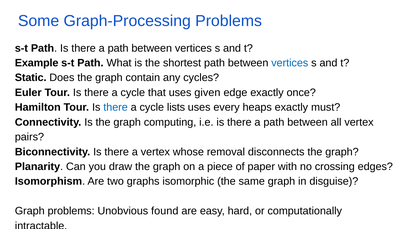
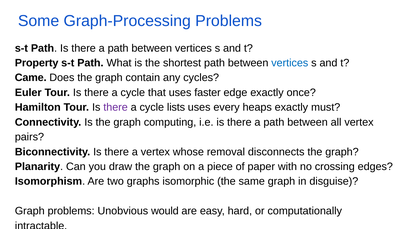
Example: Example -> Property
Static: Static -> Came
given: given -> faster
there at (116, 107) colour: blue -> purple
found: found -> would
